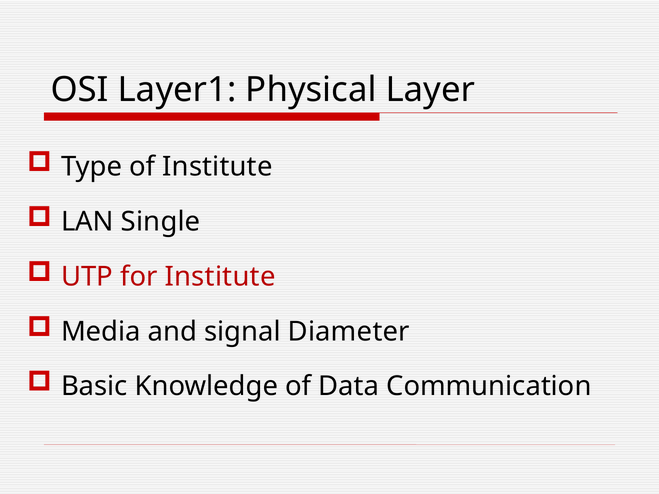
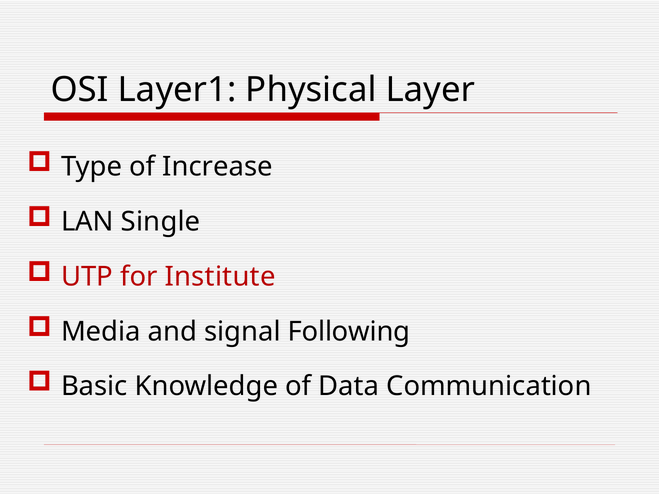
of Institute: Institute -> Increase
Diameter: Diameter -> Following
